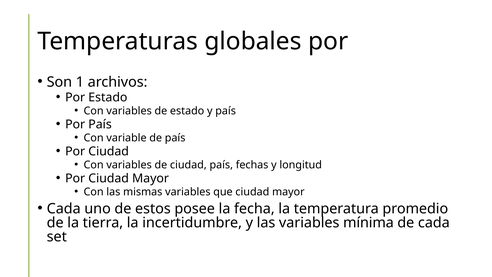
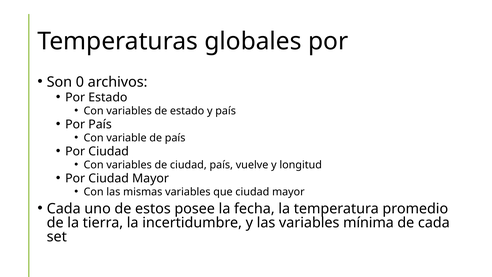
1: 1 -> 0
fechas: fechas -> vuelve
